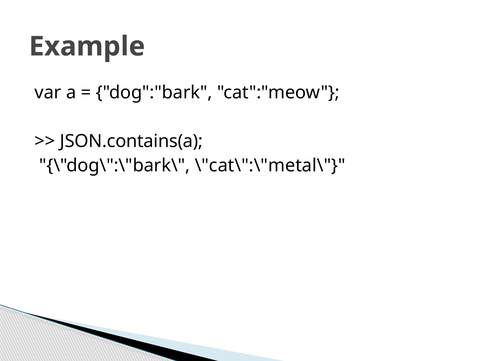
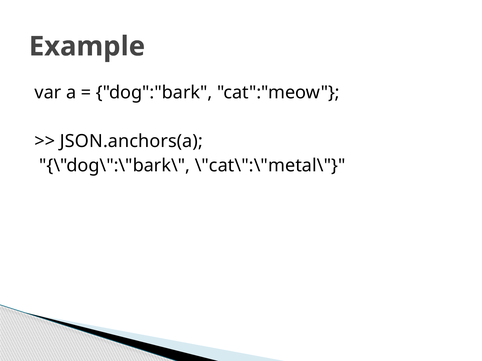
JSON.contains(a: JSON.contains(a -> JSON.anchors(a
